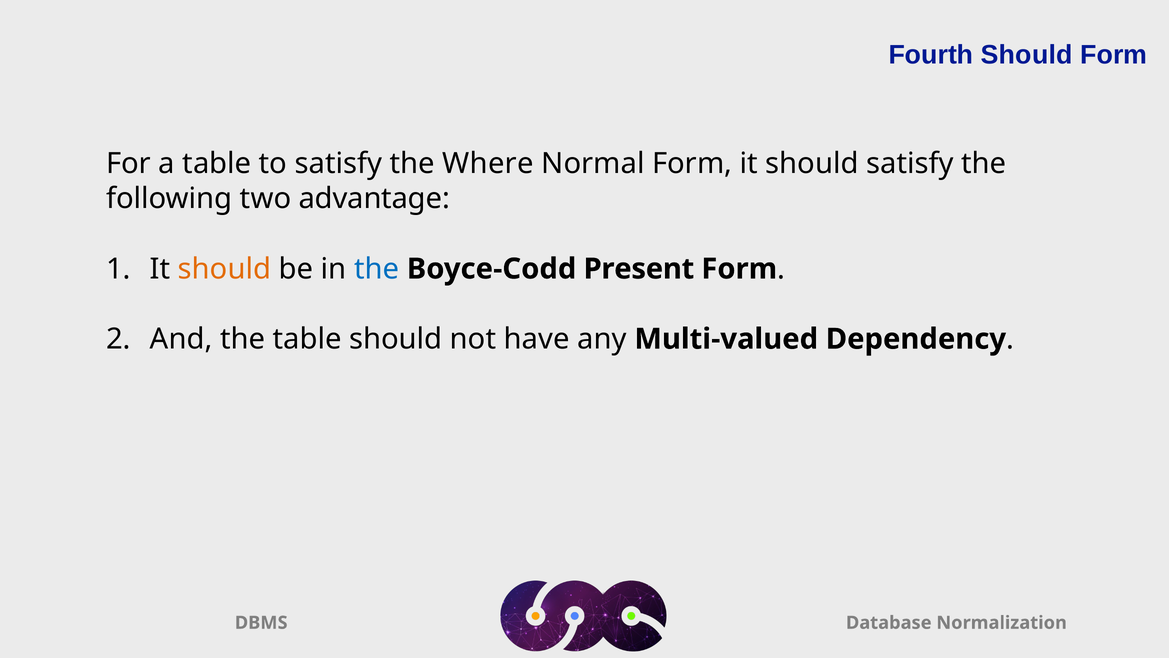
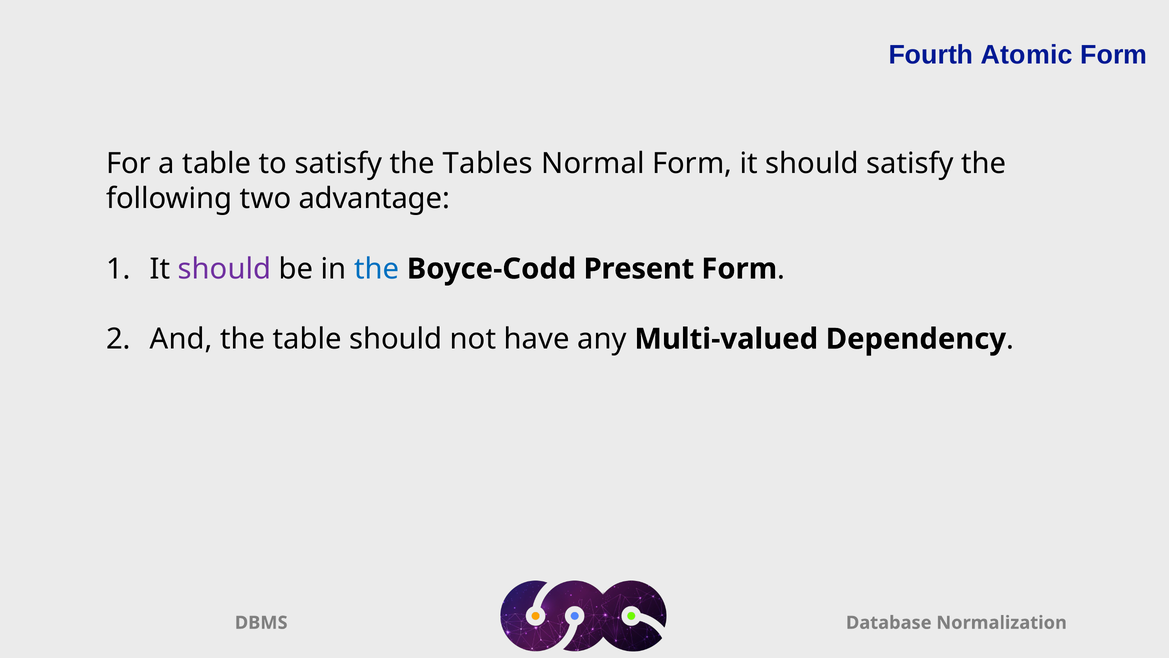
Fourth Should: Should -> Atomic
Where: Where -> Tables
should at (225, 269) colour: orange -> purple
